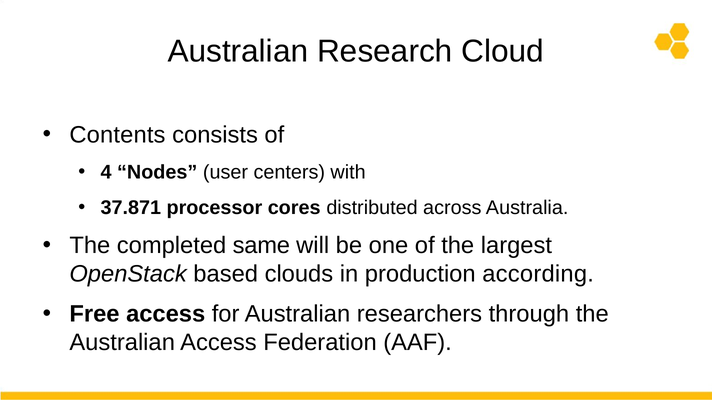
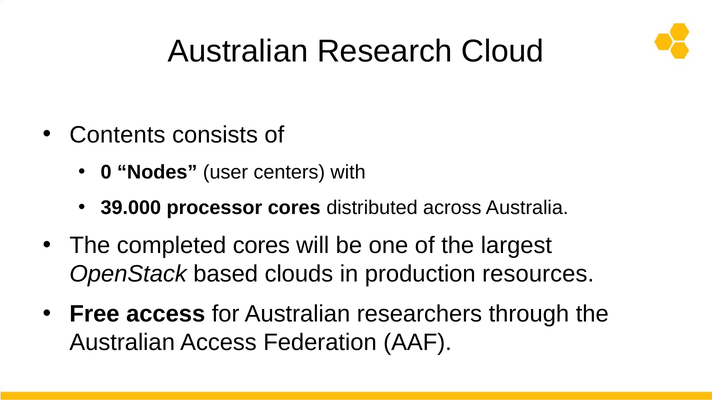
4: 4 -> 0
37.871: 37.871 -> 39.000
completed same: same -> cores
according: according -> resources
